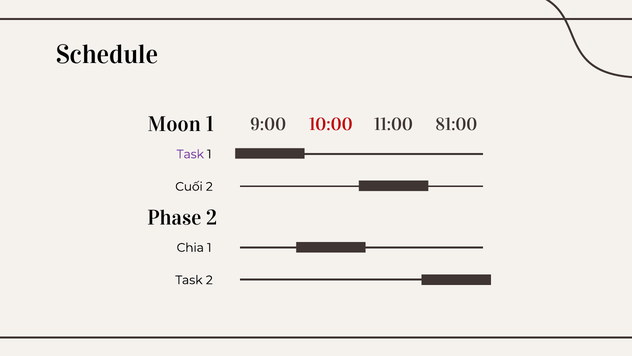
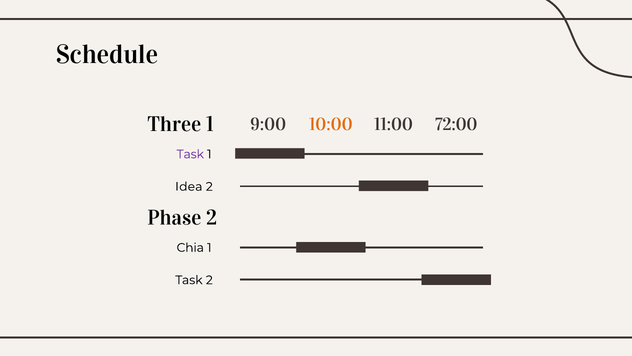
Moon: Moon -> Three
10:00 colour: red -> orange
81:00: 81:00 -> 72:00
Cuối: Cuối -> Idea
